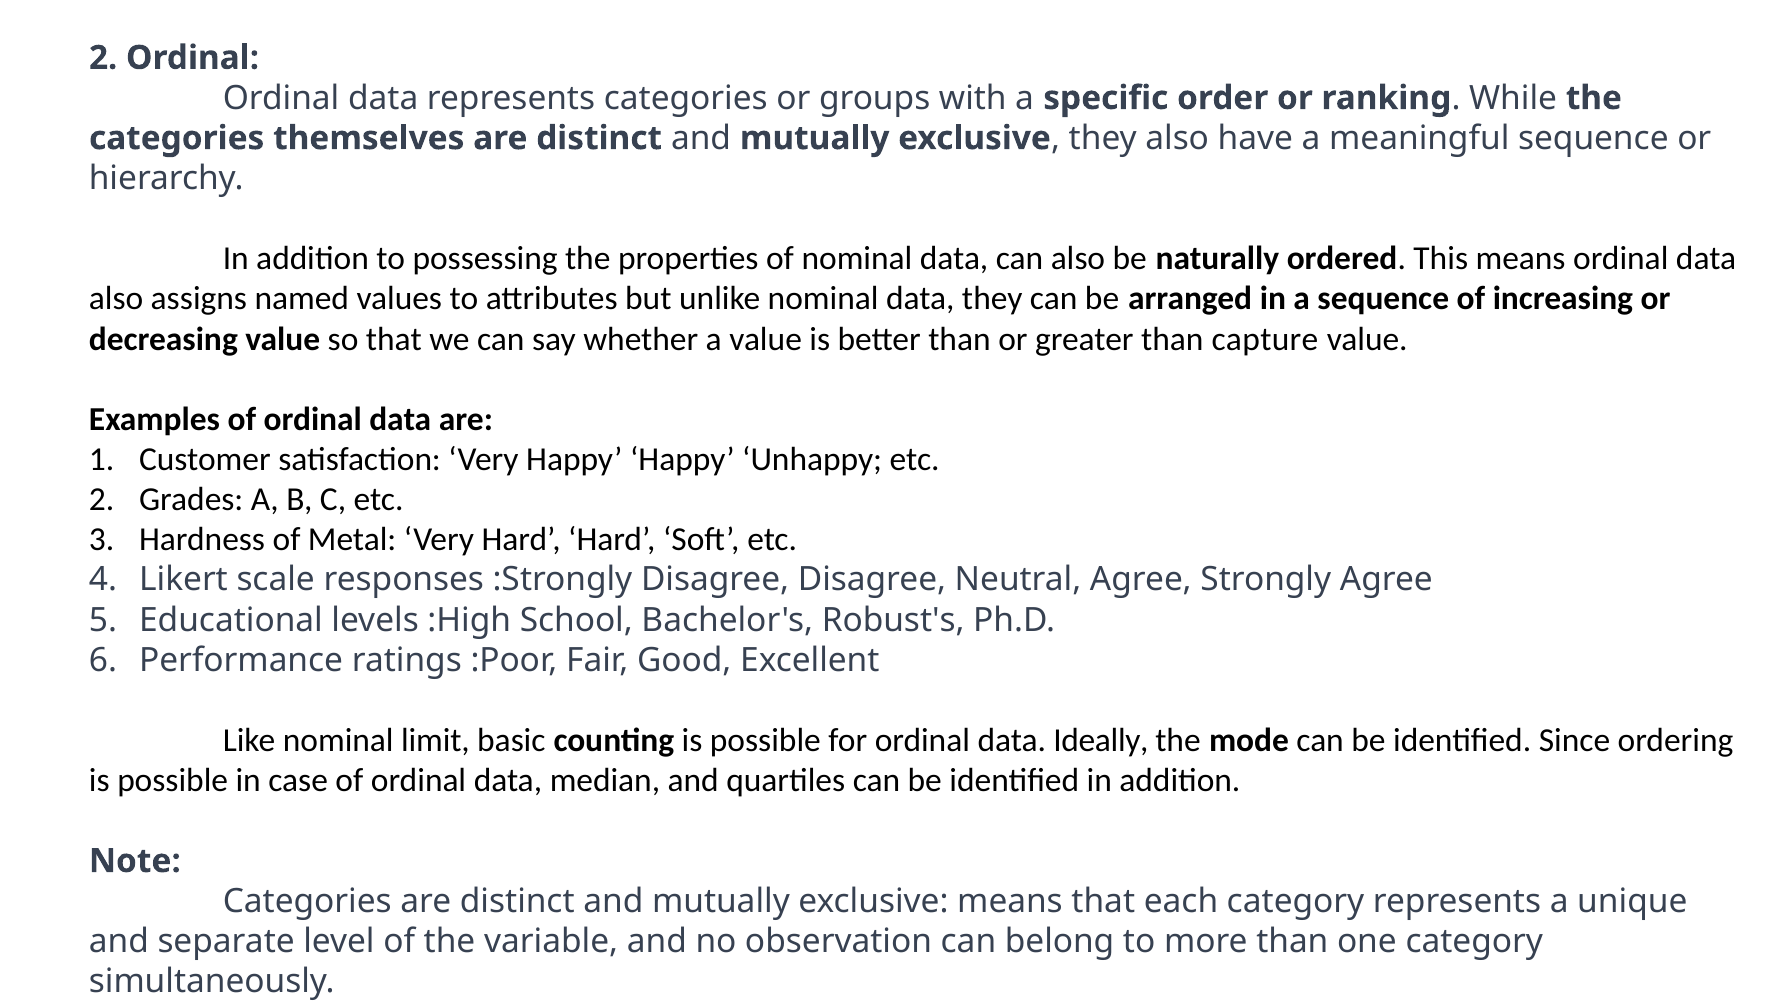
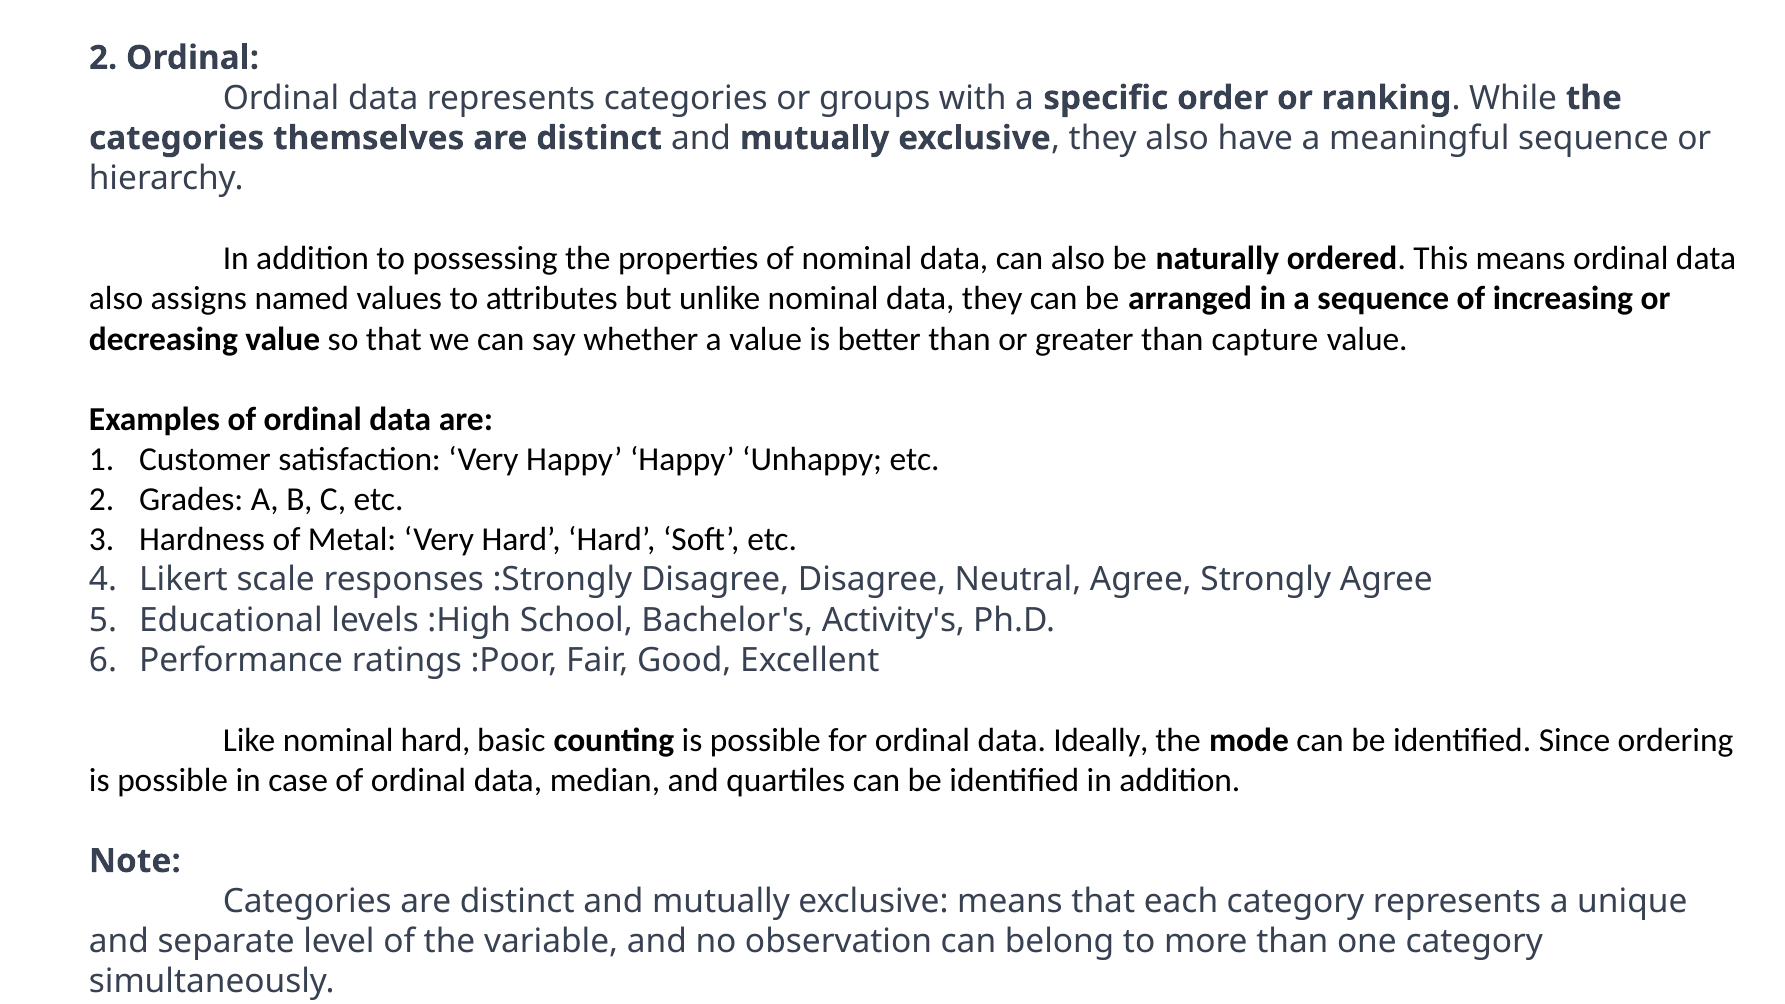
Robust's: Robust's -> Activity's
nominal limit: limit -> hard
